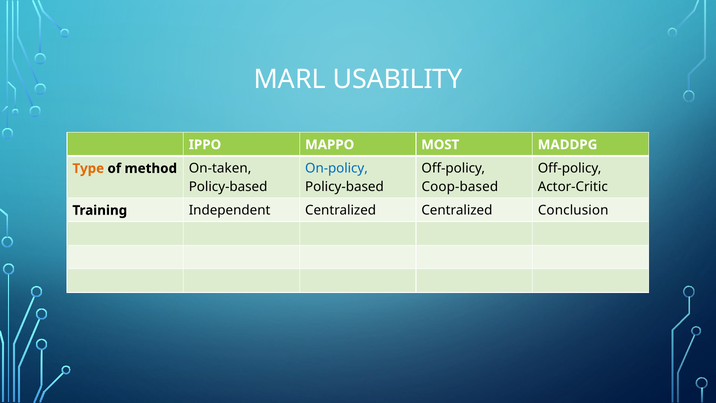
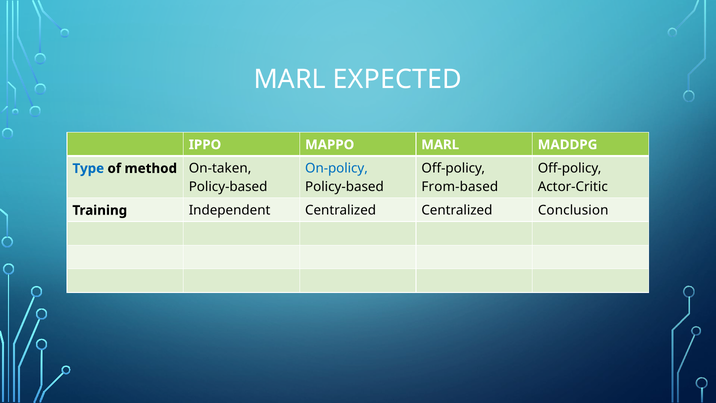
USABILITY: USABILITY -> EXPECTED
MAPPO MOST: MOST -> MARL
Type colour: orange -> blue
Coop-based: Coop-based -> From-based
